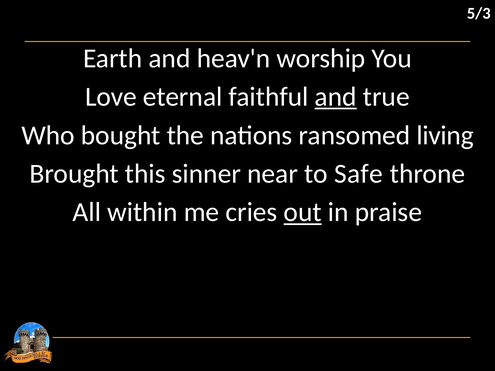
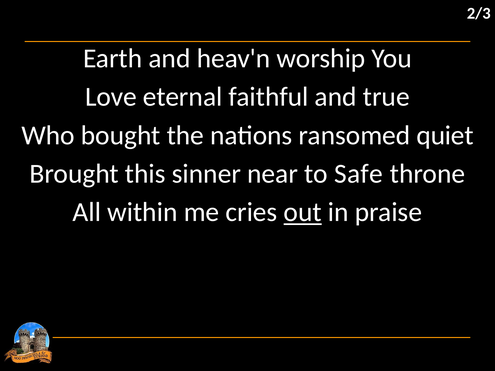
5/3: 5/3 -> 2/3
and at (336, 97) underline: present -> none
living: living -> quiet
